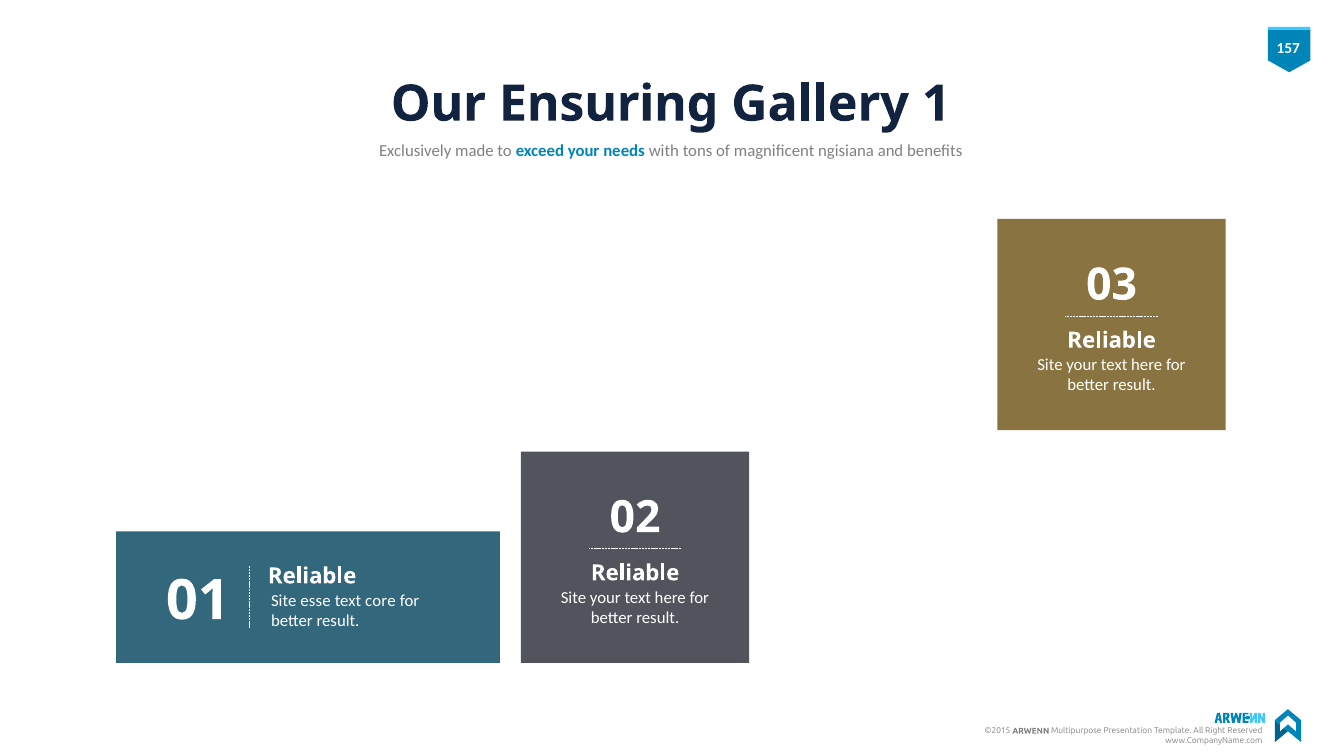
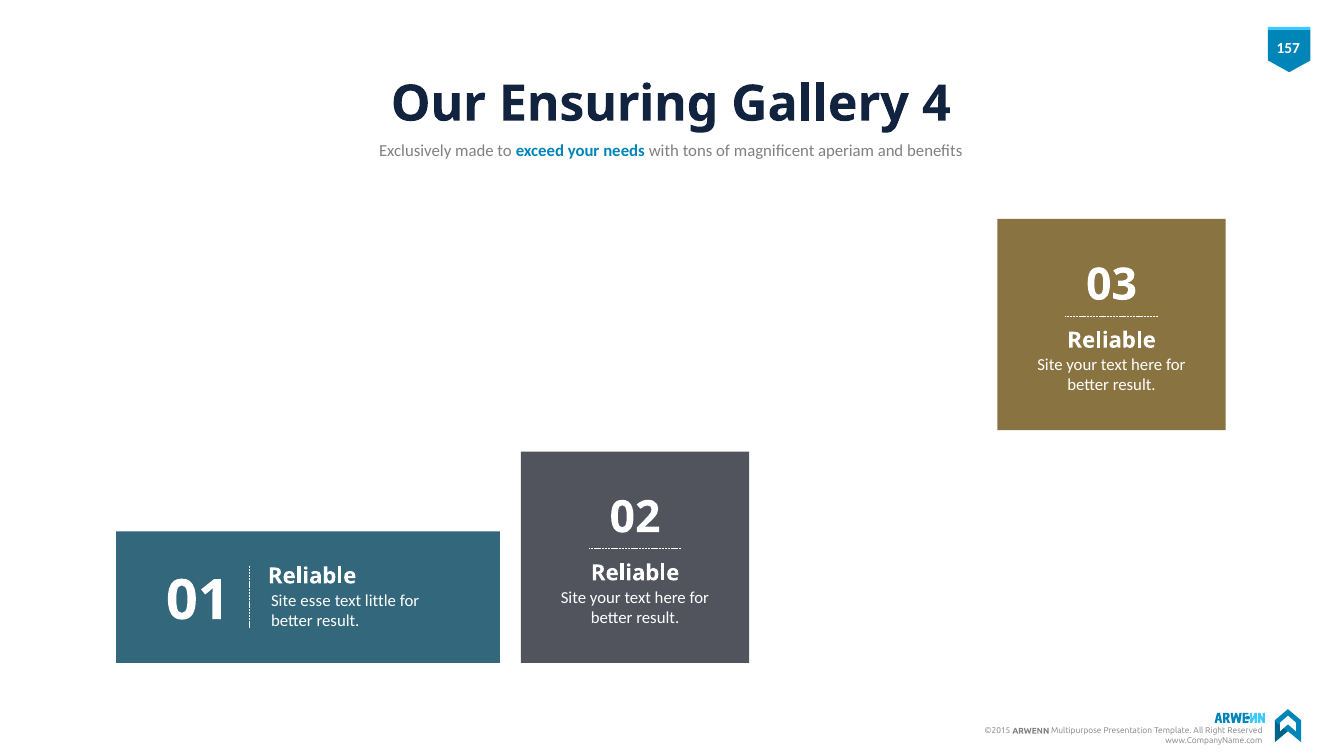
1: 1 -> 4
ngisiana: ngisiana -> aperiam
core: core -> little
